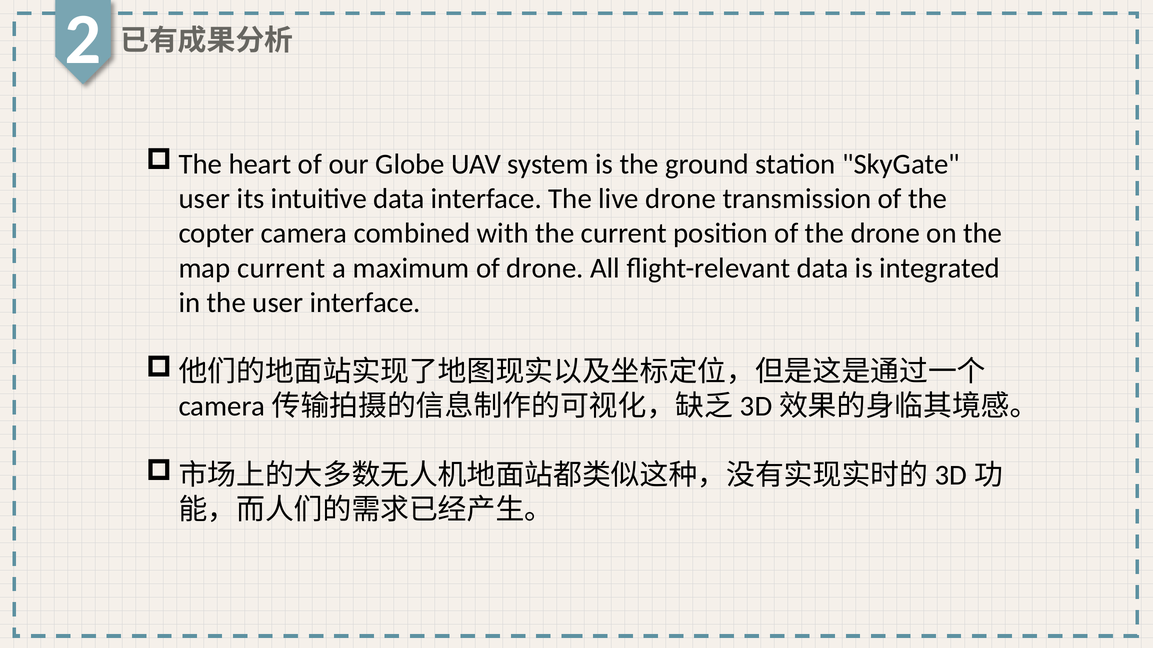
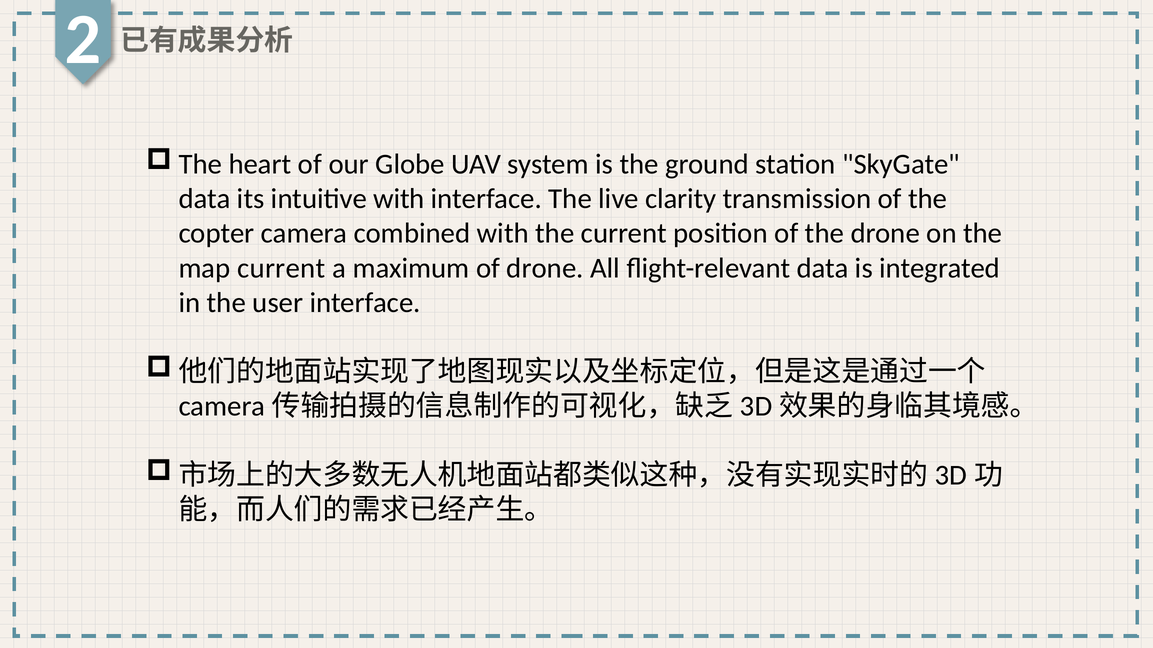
user at (204, 199): user -> data
intuitive data: data -> with
live drone: drone -> clarity
